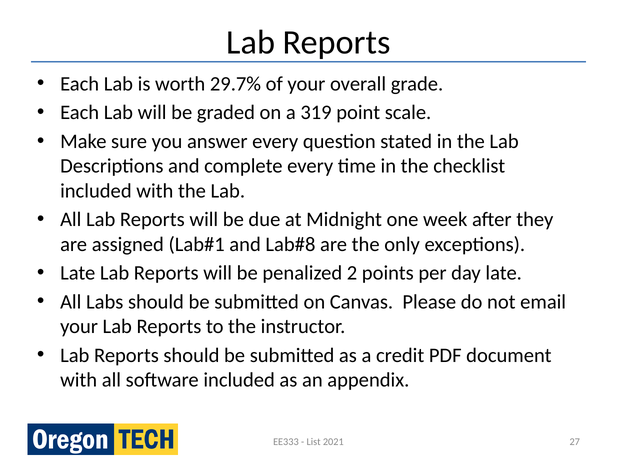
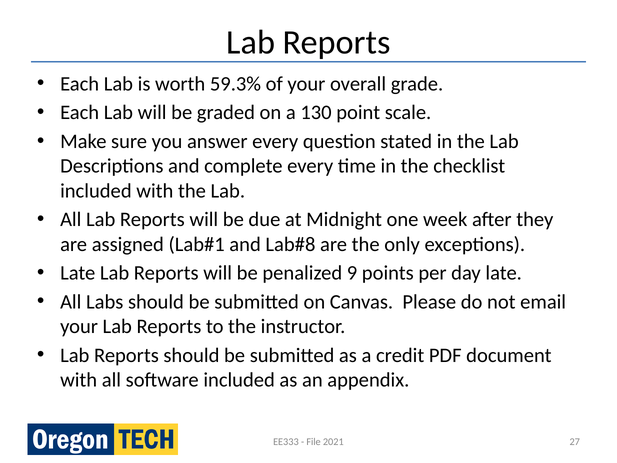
29.7%: 29.7% -> 59.3%
319: 319 -> 130
2: 2 -> 9
List: List -> File
